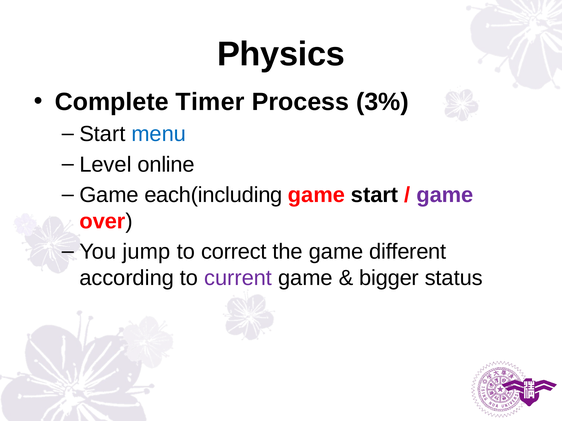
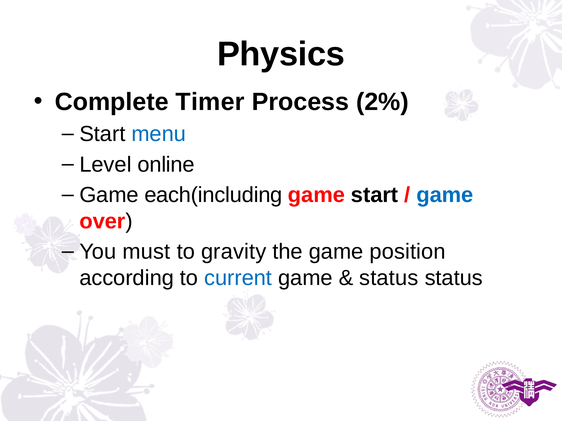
3%: 3% -> 2%
game at (445, 195) colour: purple -> blue
jump: jump -> must
correct: correct -> gravity
different: different -> position
current colour: purple -> blue
bigger at (389, 278): bigger -> status
